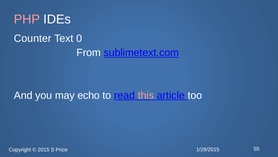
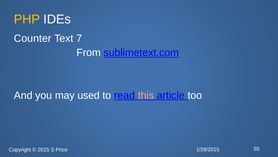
PHP colour: pink -> yellow
0: 0 -> 7
echo: echo -> used
